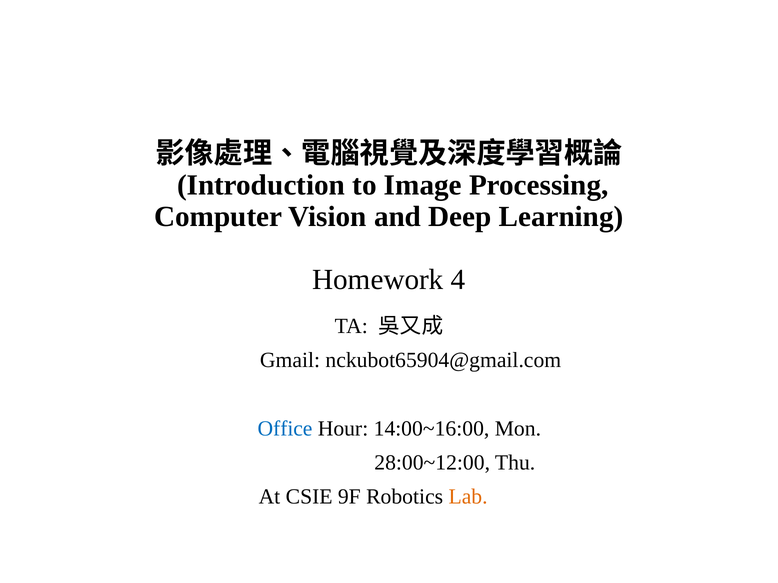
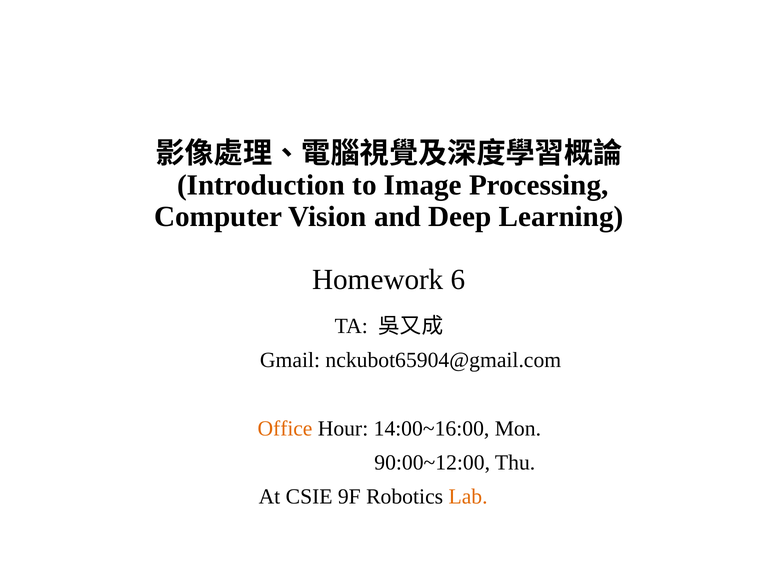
4: 4 -> 6
Office colour: blue -> orange
28:00~12:00: 28:00~12:00 -> 90:00~12:00
